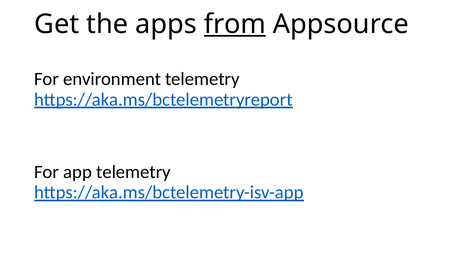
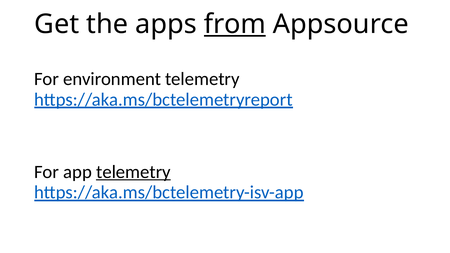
telemetry at (133, 172) underline: none -> present
